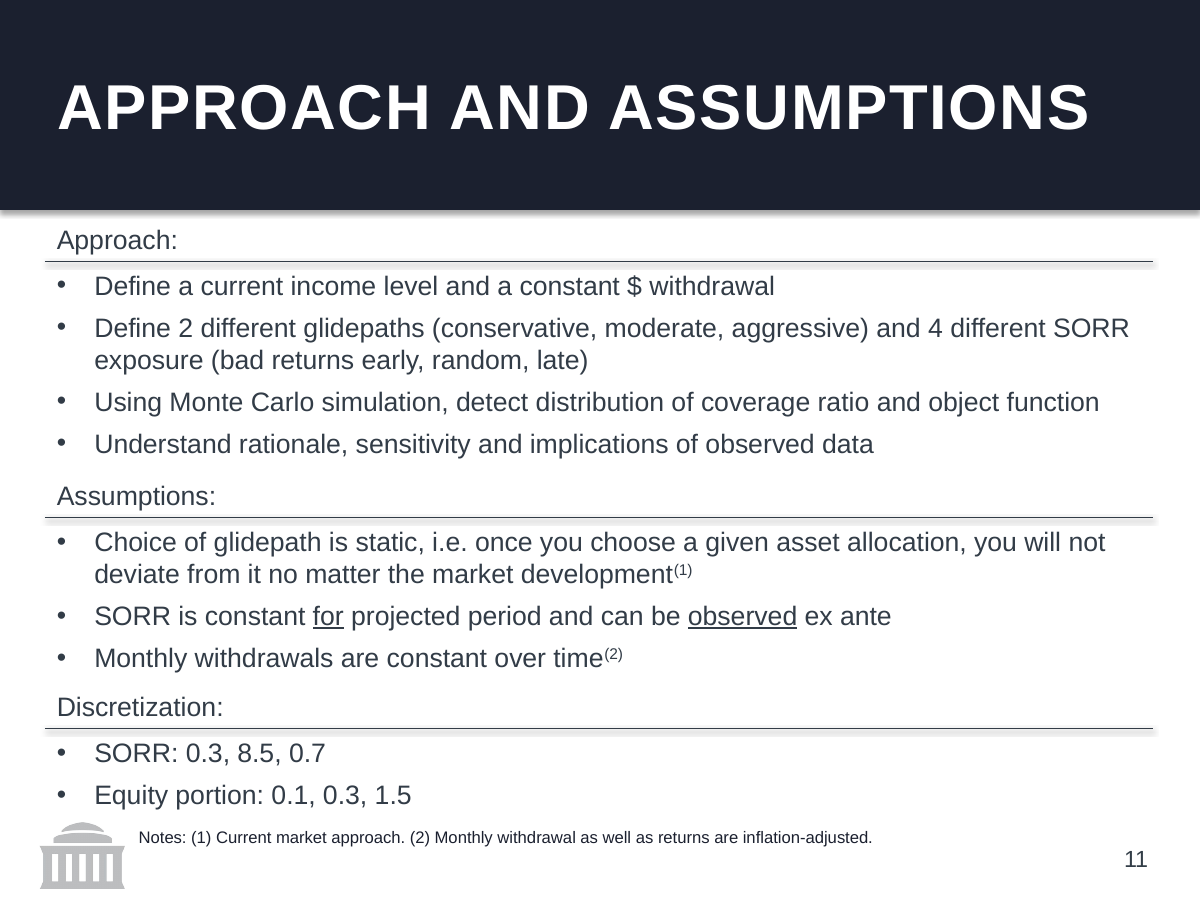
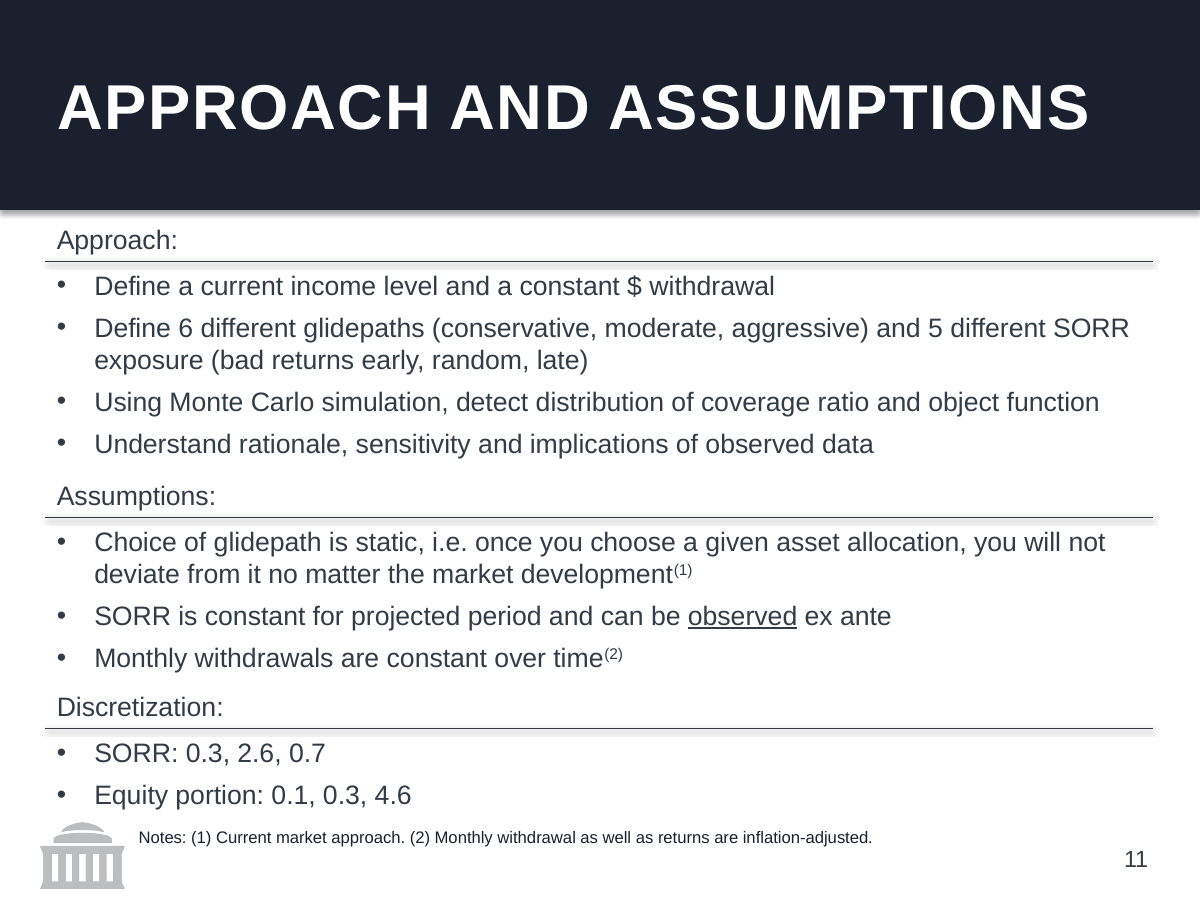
Define 2: 2 -> 6
4: 4 -> 5
for underline: present -> none
8.5: 8.5 -> 2.6
1.5: 1.5 -> 4.6
